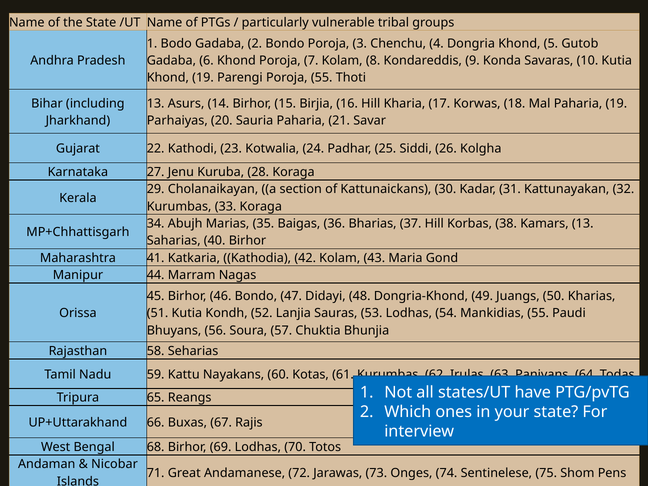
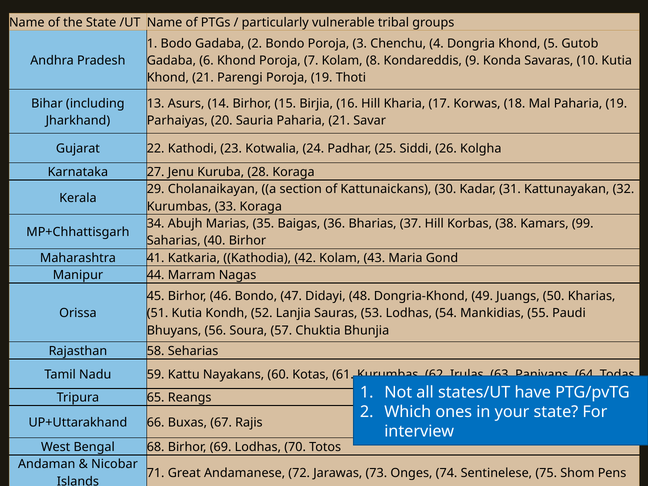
Khond 19: 19 -> 21
Poroja 55: 55 -> 19
Kamars 13: 13 -> 99
